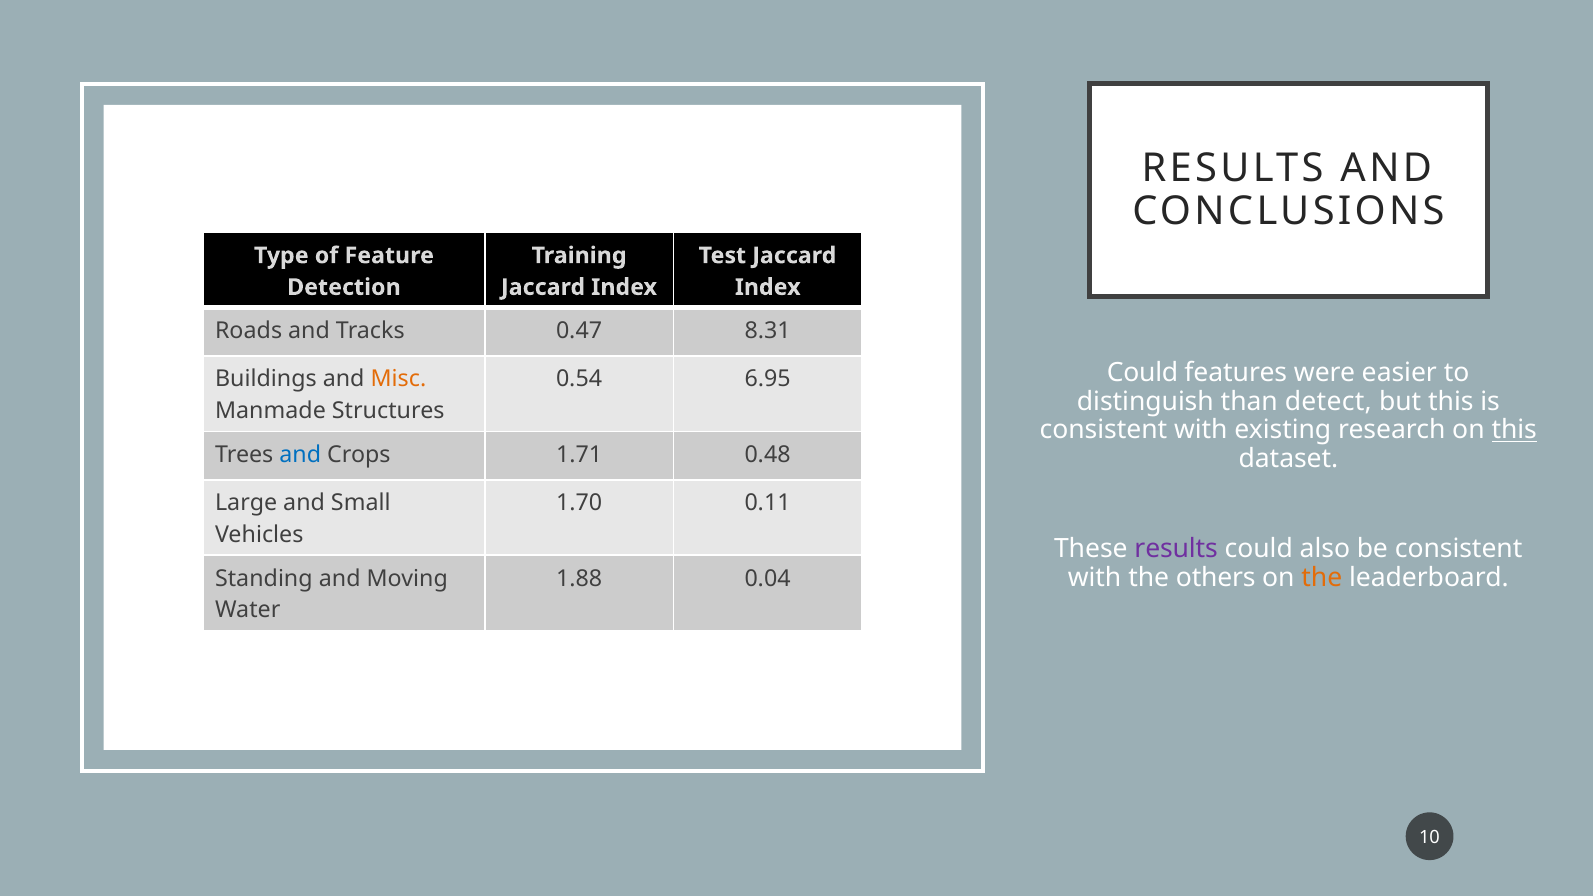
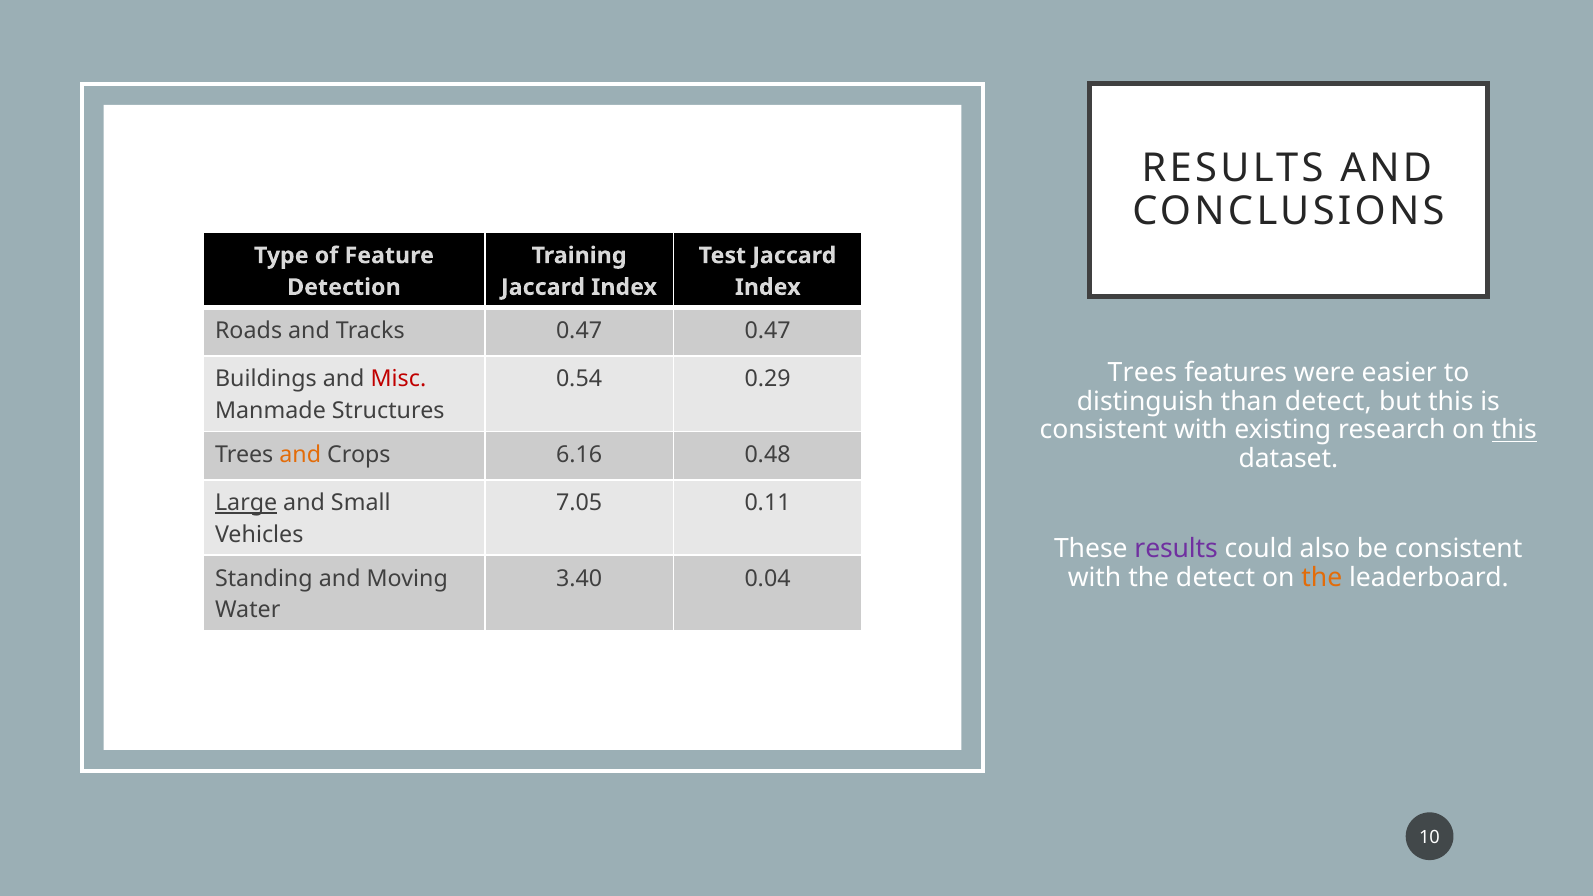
0.47 8.31: 8.31 -> 0.47
Could at (1143, 373): Could -> Trees
Misc colour: orange -> red
6.95: 6.95 -> 0.29
and at (300, 455) colour: blue -> orange
1.71: 1.71 -> 6.16
Large underline: none -> present
1.70: 1.70 -> 7.05
the others: others -> detect
1.88: 1.88 -> 3.40
